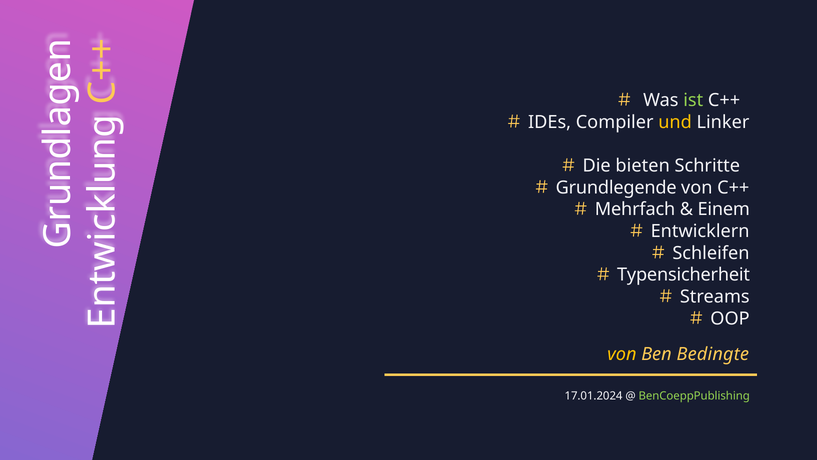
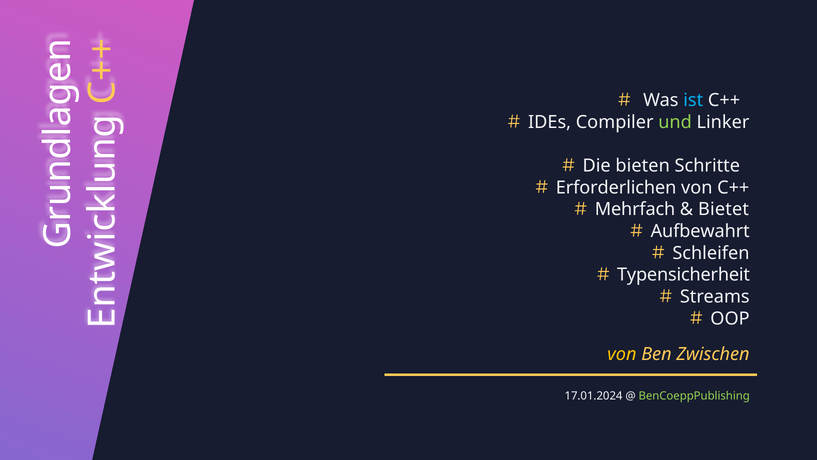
ist colour: light green -> light blue
und colour: yellow -> light green
Grundlegende: Grundlegende -> Erforderlichen
Einem: Einem -> Bietet
Entwicklern: Entwicklern -> Aufbewahrt
Bedingte: Bedingte -> Zwischen
